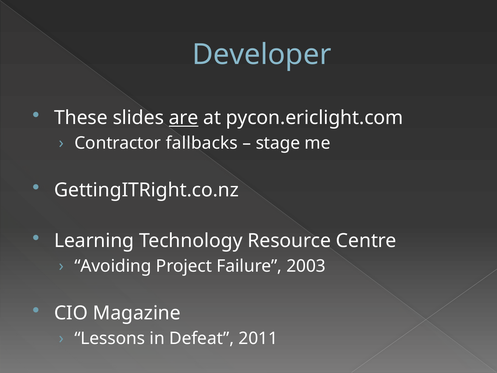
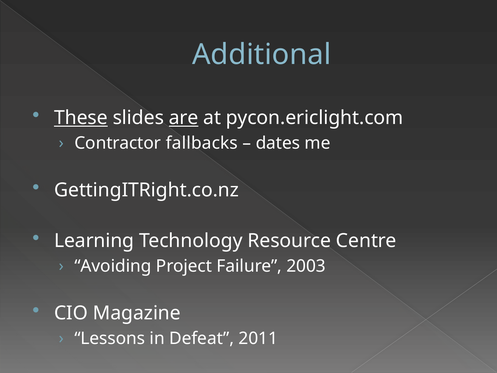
Developer: Developer -> Additional
These underline: none -> present
stage: stage -> dates
